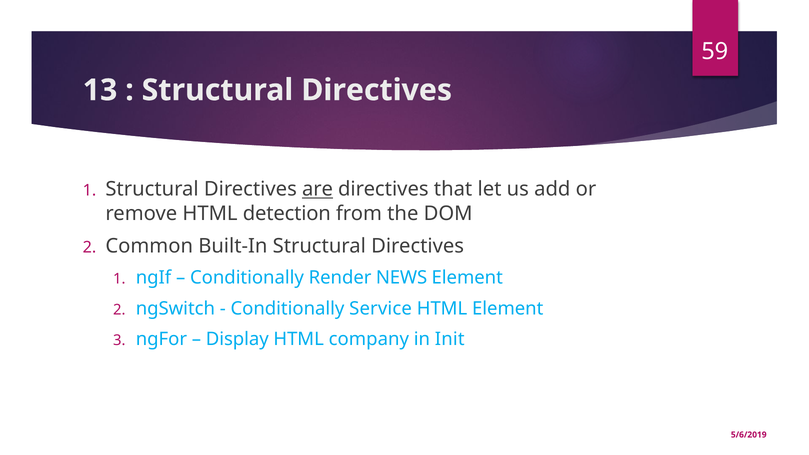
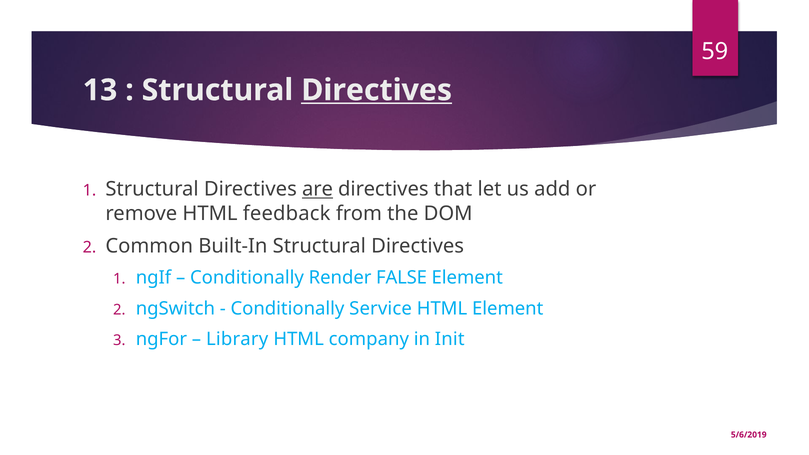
Directives at (377, 90) underline: none -> present
detection: detection -> feedback
NEWS: NEWS -> FALSE
Display: Display -> Library
